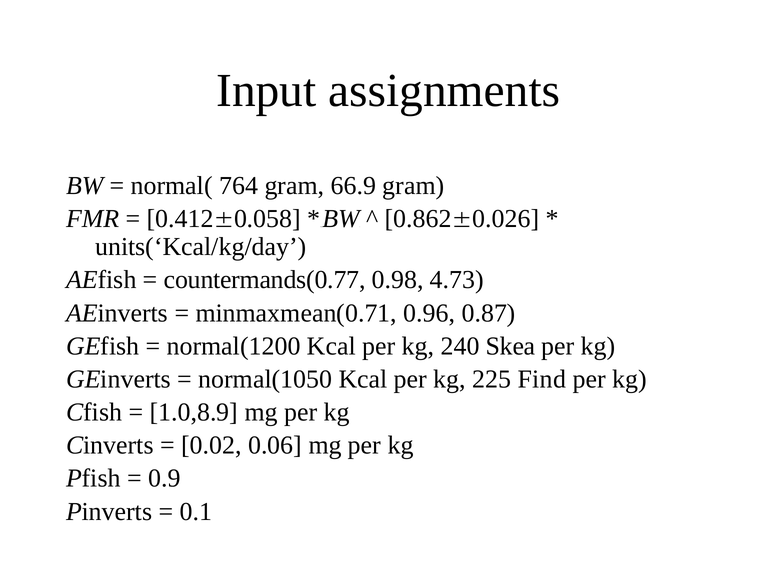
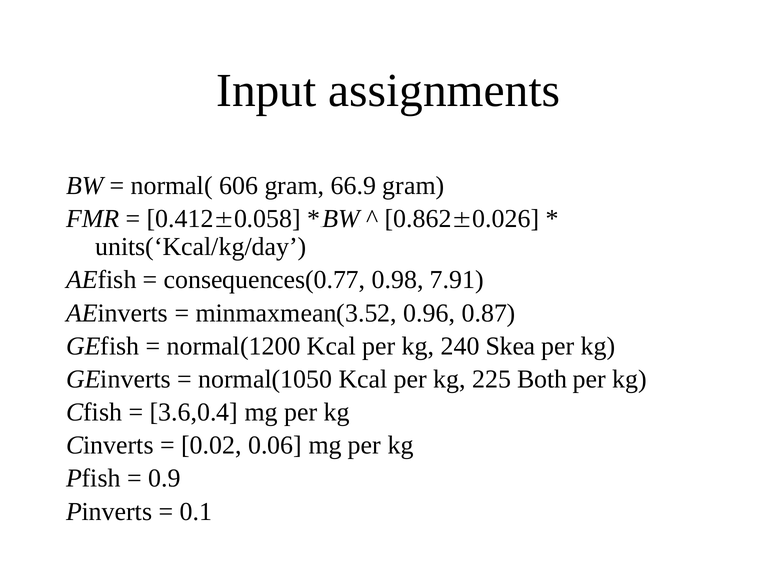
764: 764 -> 606
countermands(0.77: countermands(0.77 -> consequences(0.77
4.73: 4.73 -> 7.91
minmaxmean(0.71: minmaxmean(0.71 -> minmaxmean(3.52
Find: Find -> Both
1.0,8.9: 1.0,8.9 -> 3.6,0.4
